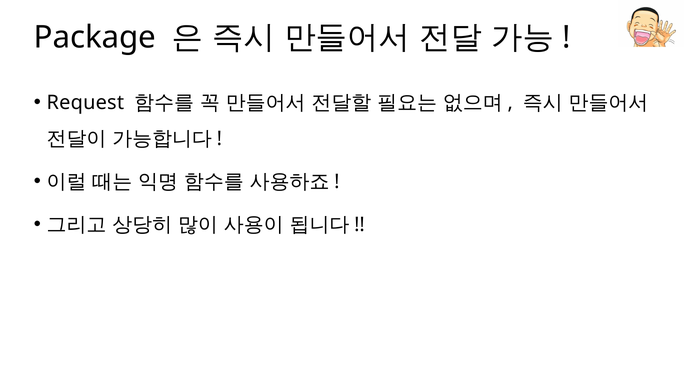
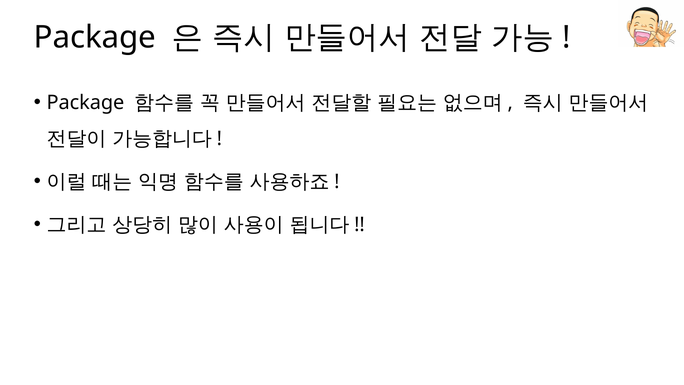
Request at (85, 102): Request -> Package
